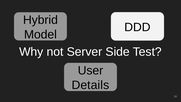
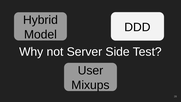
Details: Details -> Mixups
